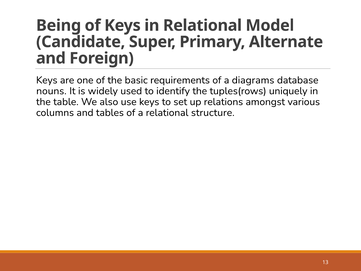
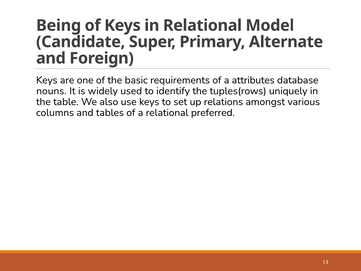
diagrams: diagrams -> attributes
structure: structure -> preferred
